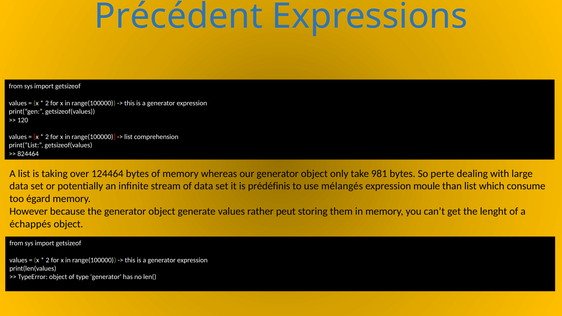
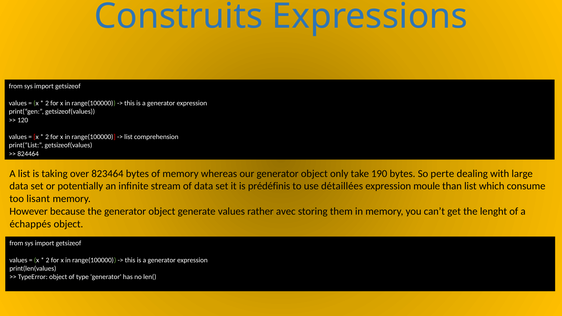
Précédent: Précédent -> Construits
124464: 124464 -> 823464
981: 981 -> 190
mélangés: mélangés -> détaillées
égard: égard -> lisant
peut: peut -> avec
